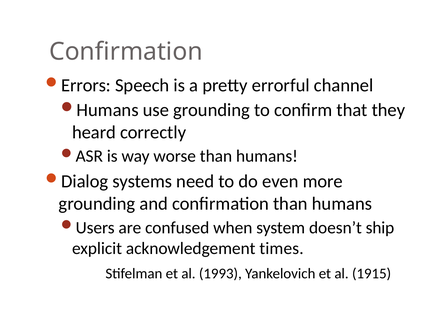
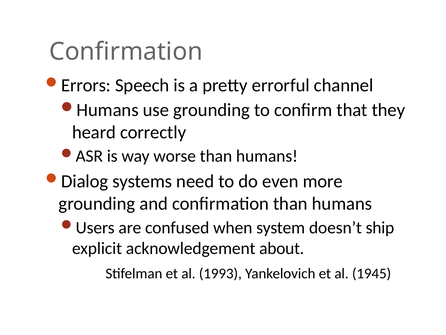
times: times -> about
1915: 1915 -> 1945
